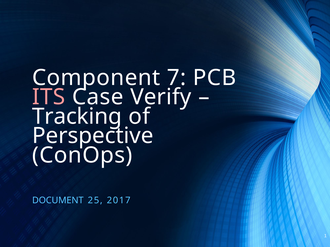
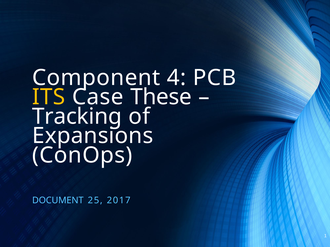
7: 7 -> 4
ITS colour: pink -> yellow
Verify: Verify -> These
Perspective: Perspective -> Expansions
